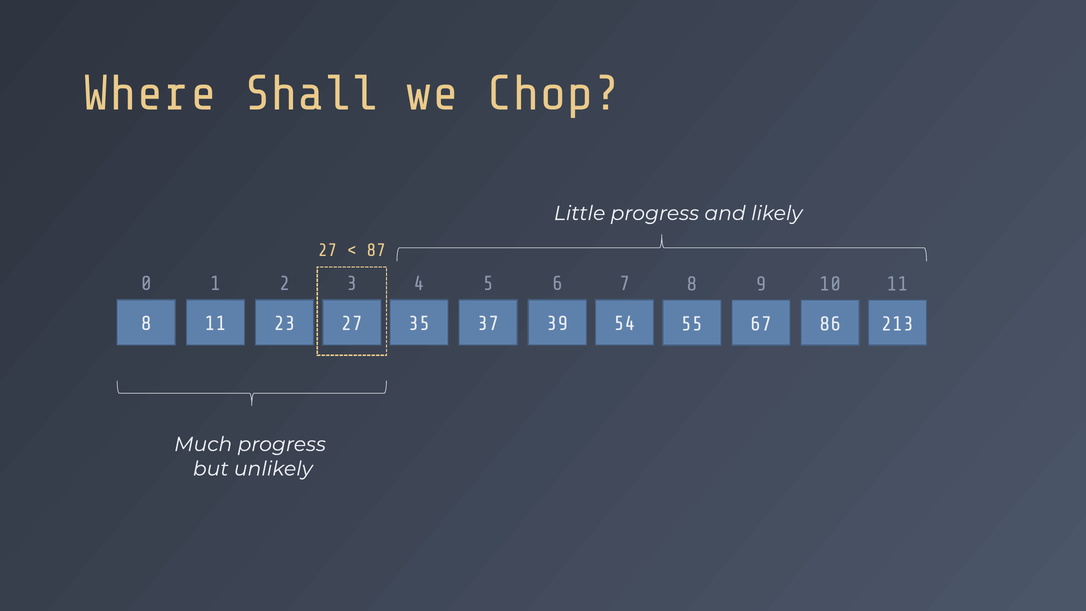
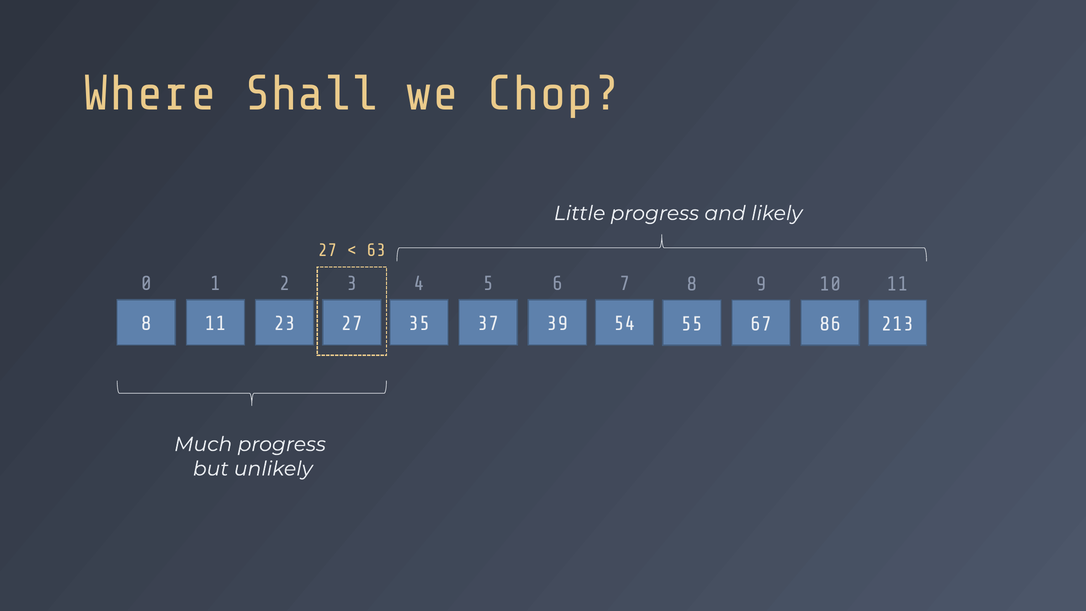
87: 87 -> 63
